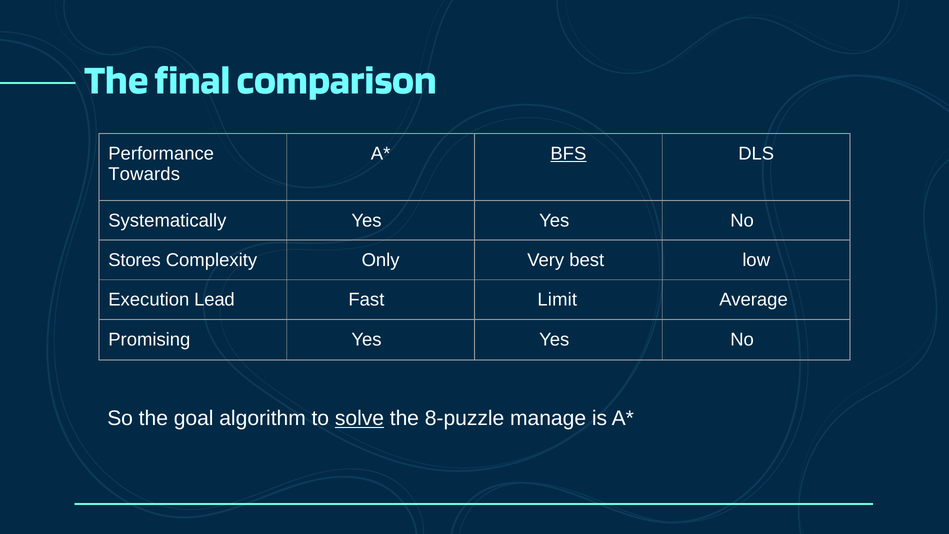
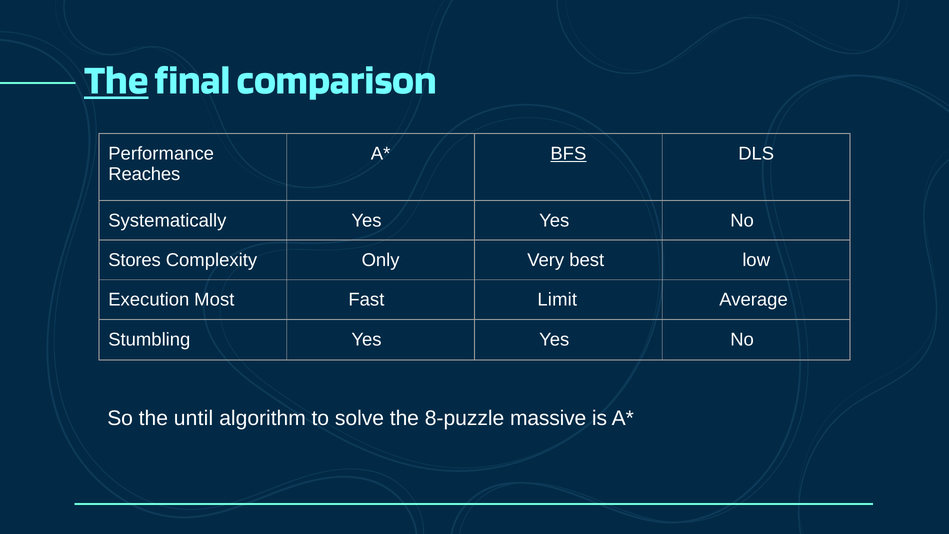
The at (116, 80) underline: none -> present
Towards: Towards -> Reaches
Lead: Lead -> Most
Promising: Promising -> Stumbling
goal: goal -> until
solve underline: present -> none
manage: manage -> massive
